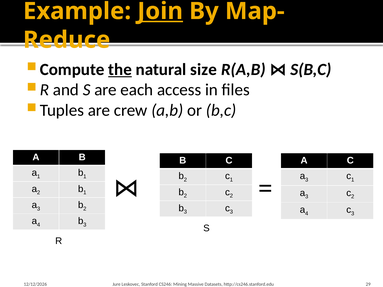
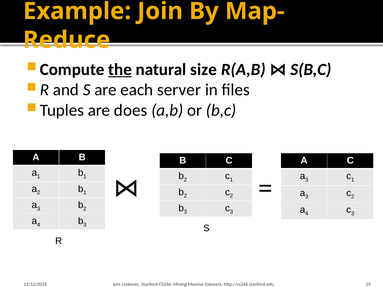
Join underline: present -> none
access: access -> server
crew: crew -> does
